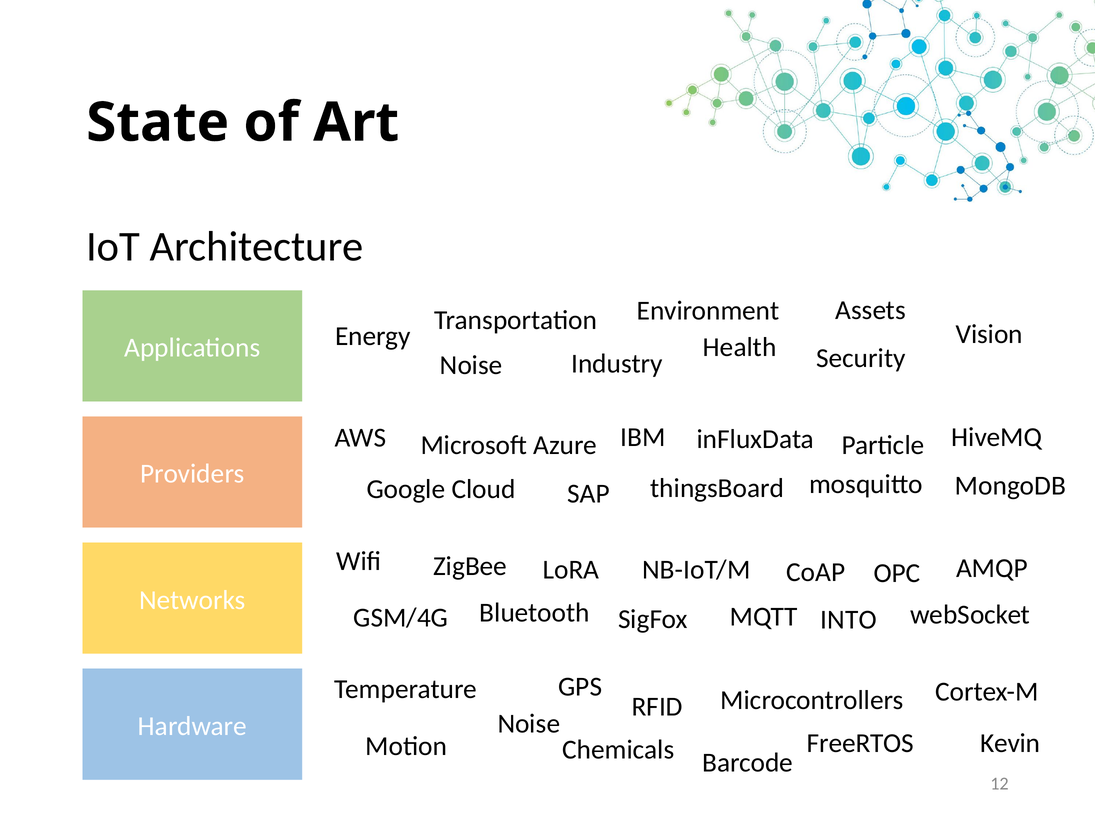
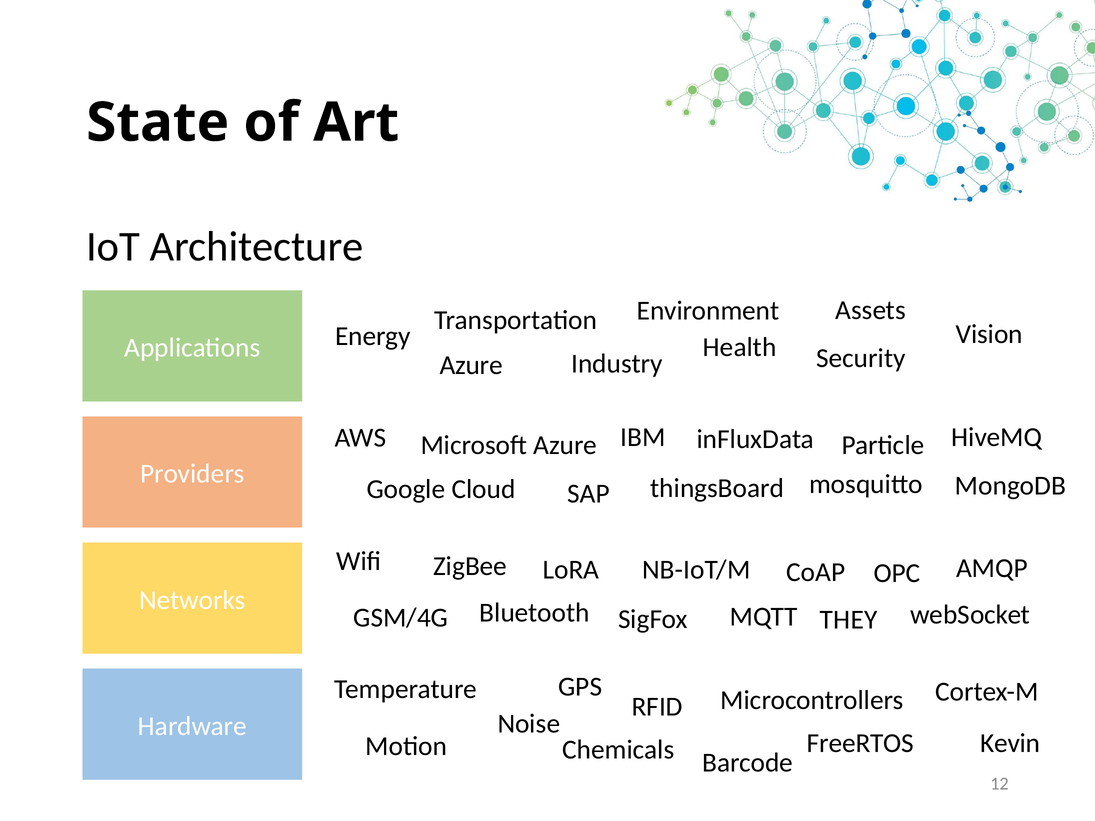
Noise at (471, 365): Noise -> Azure
INTO: INTO -> THEY
